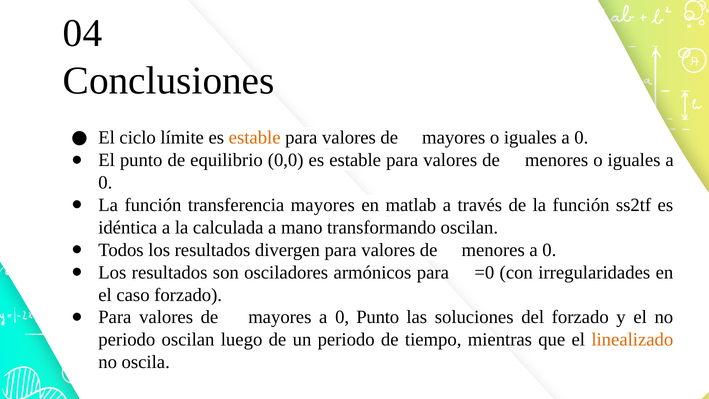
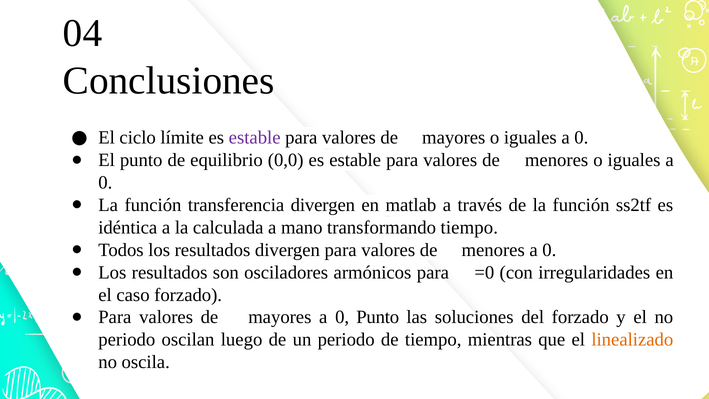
estable at (255, 138) colour: orange -> purple
transferencia mayores: mayores -> divergen
transformando oscilan: oscilan -> tiempo
